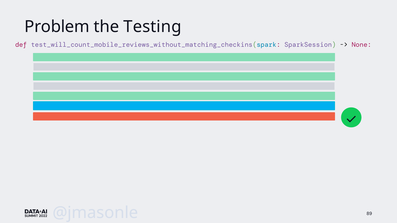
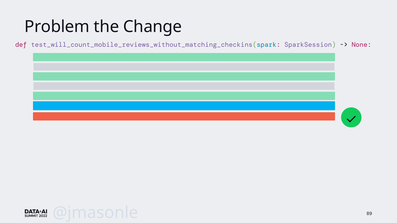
Testing: Testing -> Change
